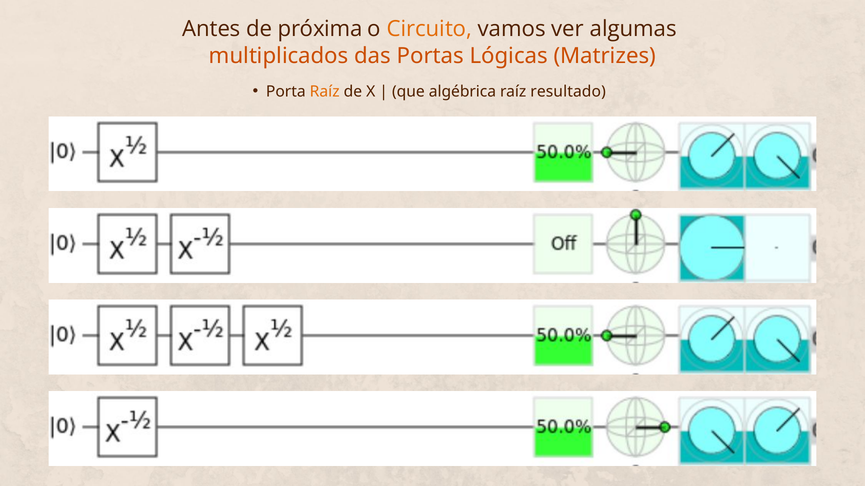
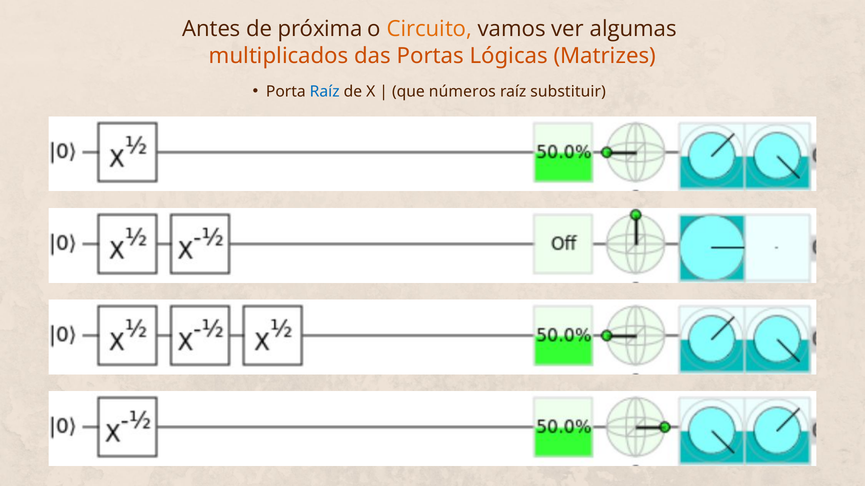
Raíz at (325, 92) colour: orange -> blue
algébrica: algébrica -> números
resultado: resultado -> substituir
